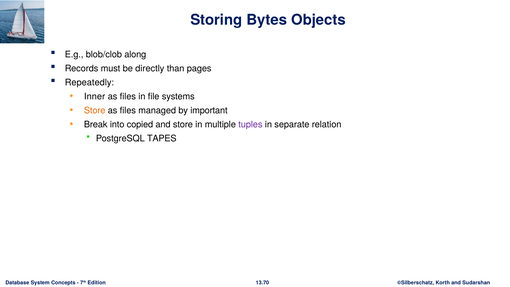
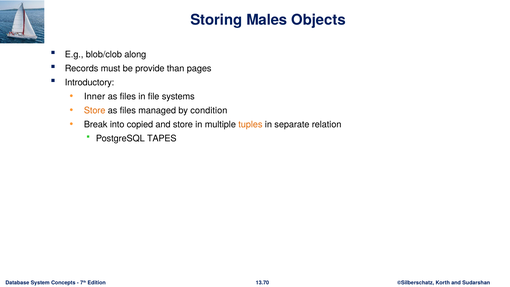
Bytes: Bytes -> Males
directly: directly -> provide
Repeatedly: Repeatedly -> Introductory
important: important -> condition
tuples colour: purple -> orange
